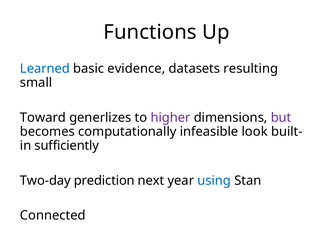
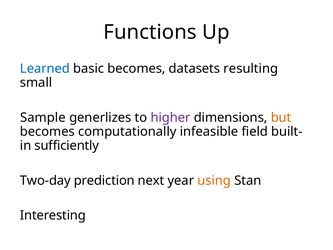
basic evidence: evidence -> becomes
Toward: Toward -> Sample
but colour: purple -> orange
look: look -> field
using colour: blue -> orange
Connected: Connected -> Interesting
